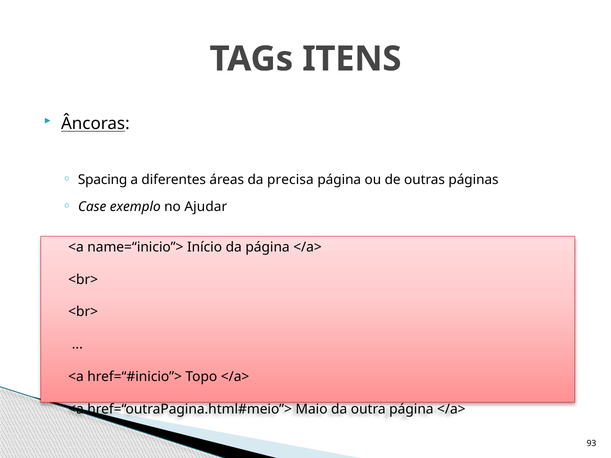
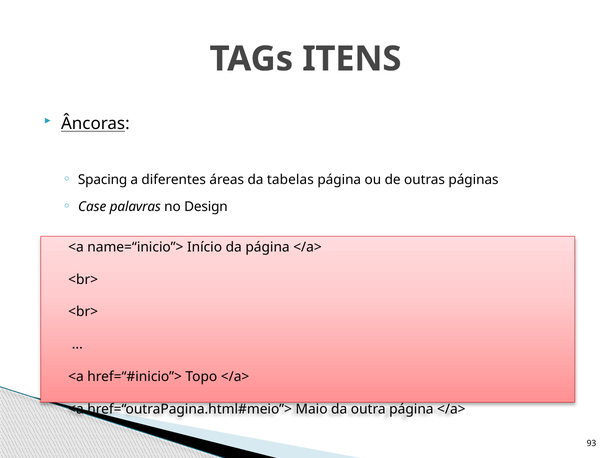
precisa: precisa -> tabelas
exemplo: exemplo -> palavras
Ajudar: Ajudar -> Design
